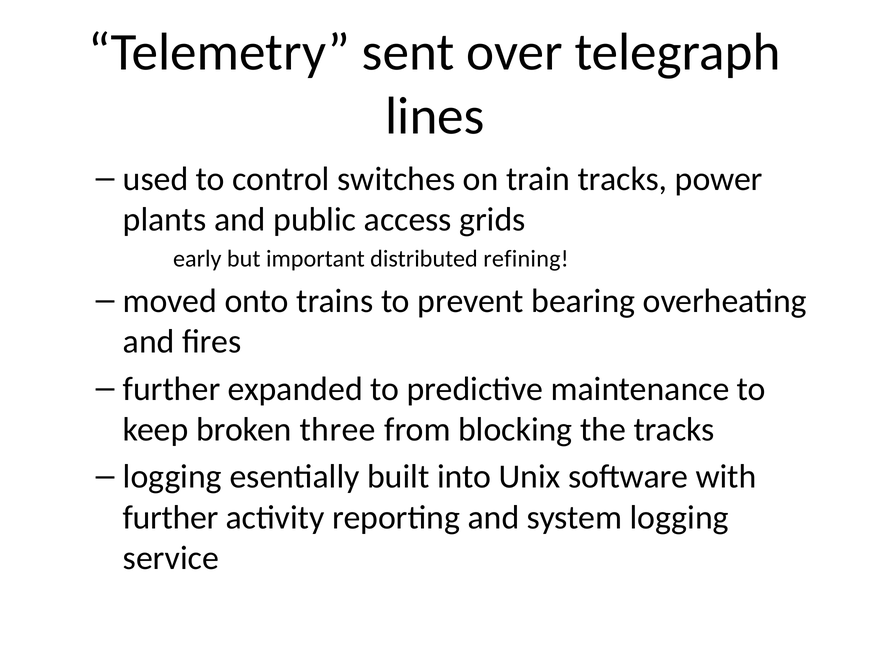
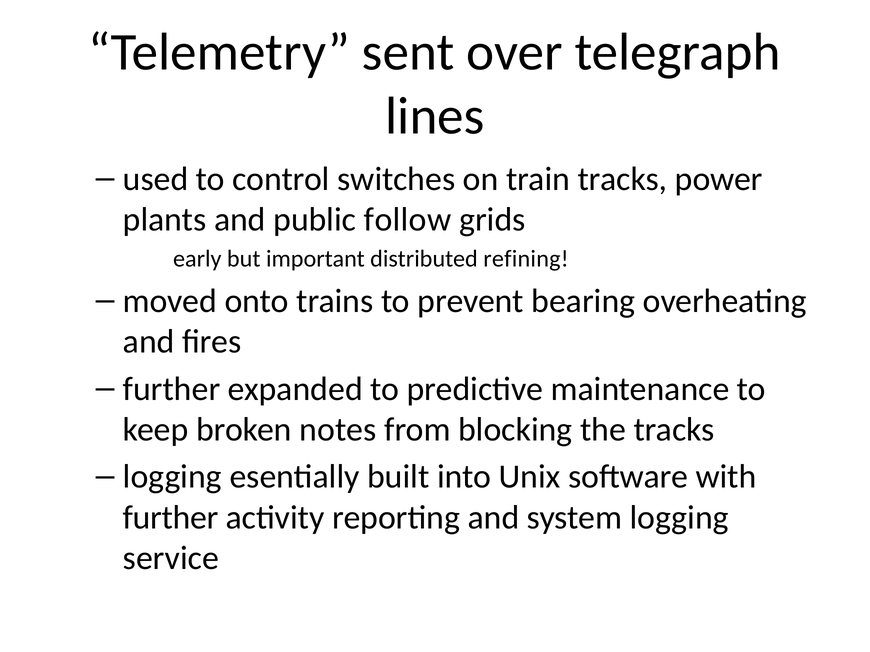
access: access -> follow
three: three -> notes
